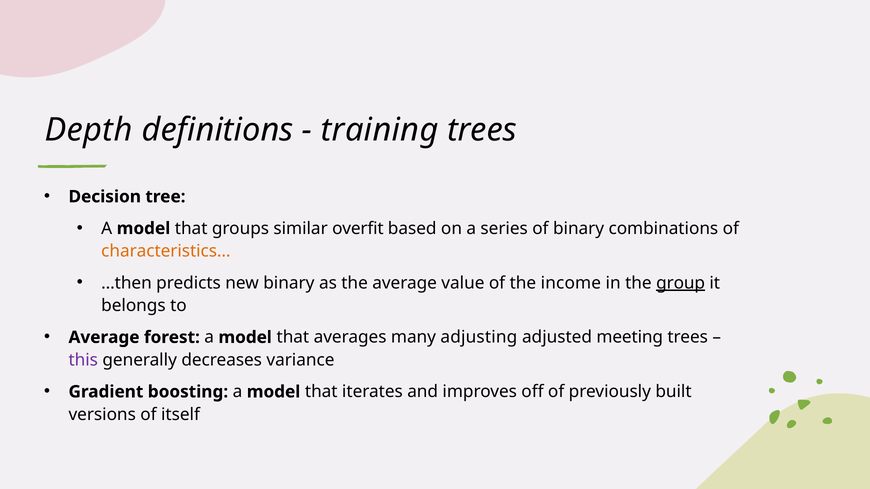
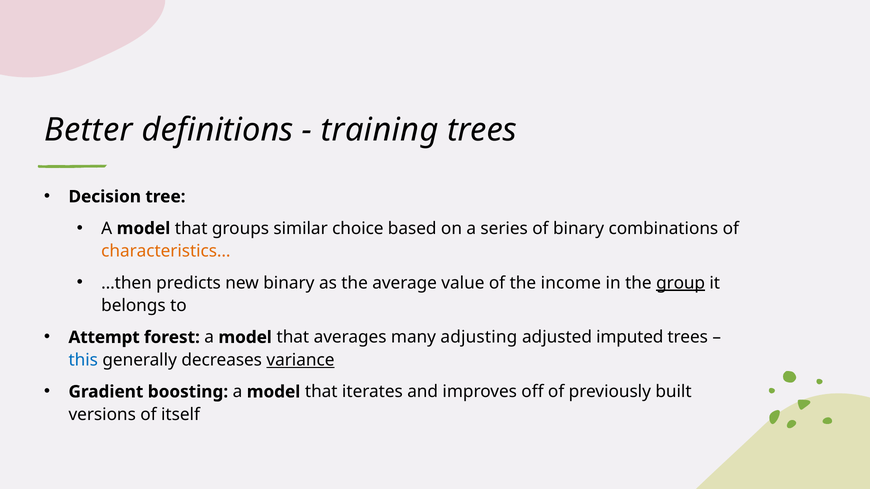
Depth: Depth -> Better
overfit: overfit -> choice
Average at (104, 338): Average -> Attempt
meeting: meeting -> imputed
this colour: purple -> blue
variance underline: none -> present
